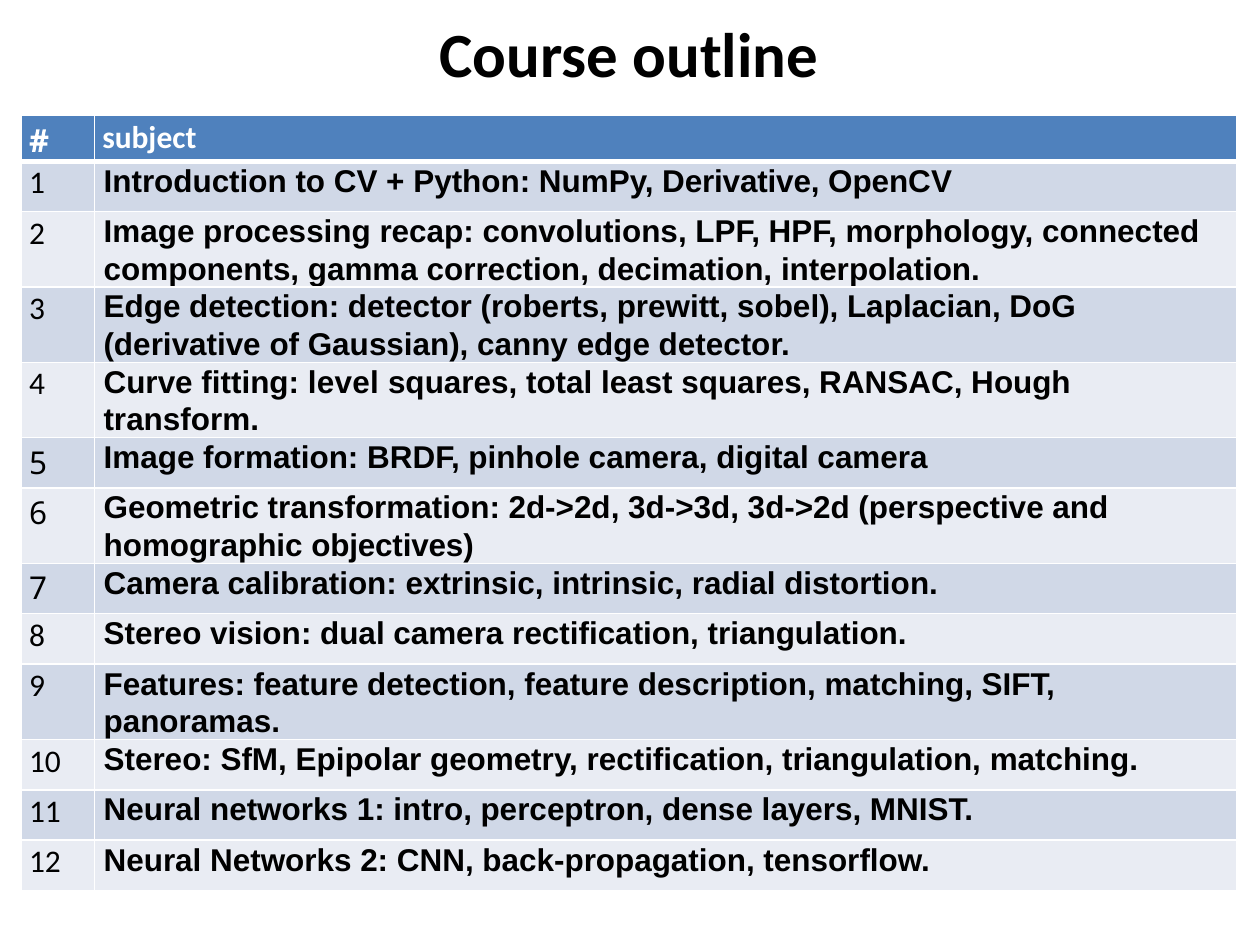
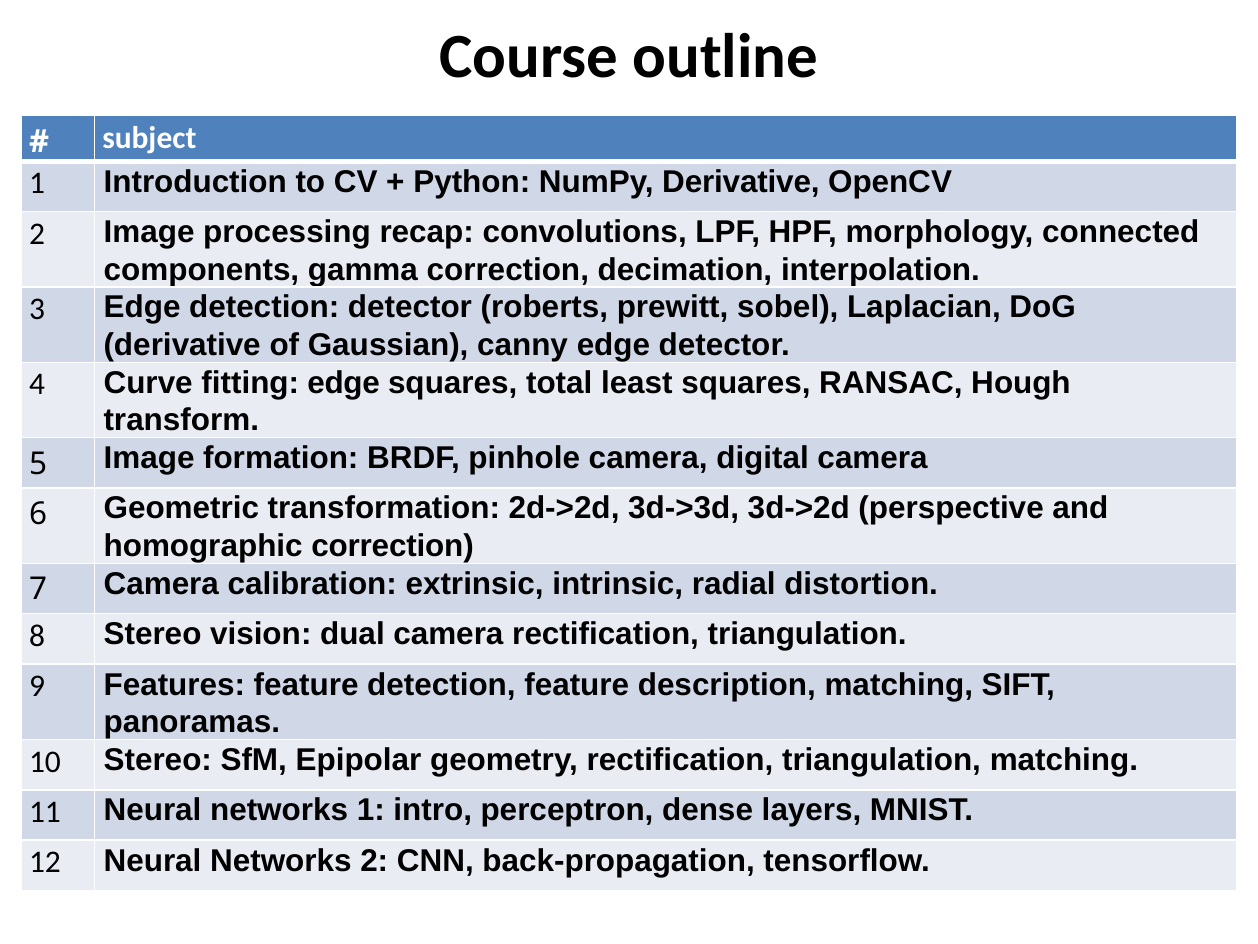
fitting level: level -> edge
homographic objectives: objectives -> correction
